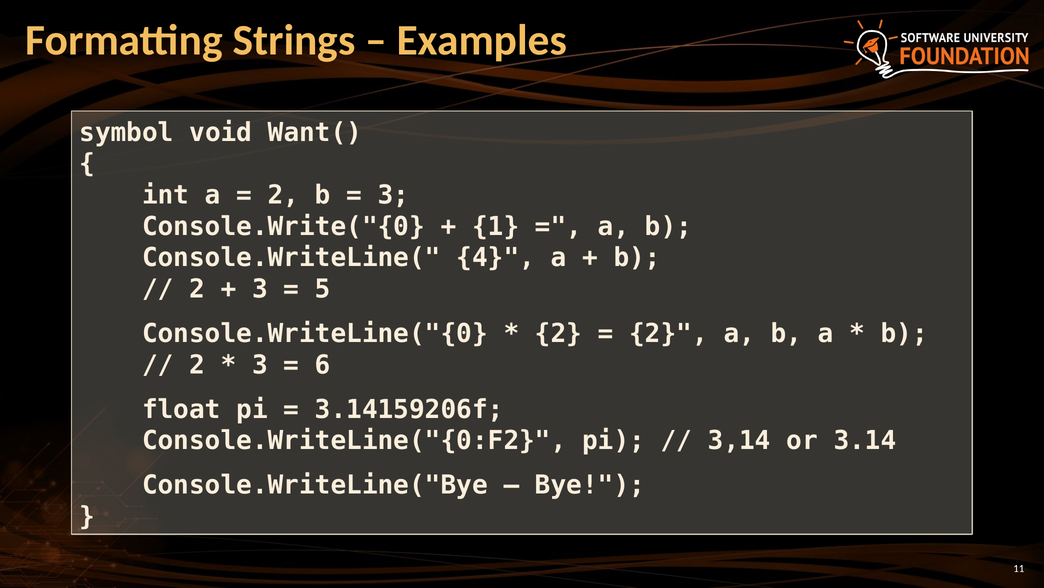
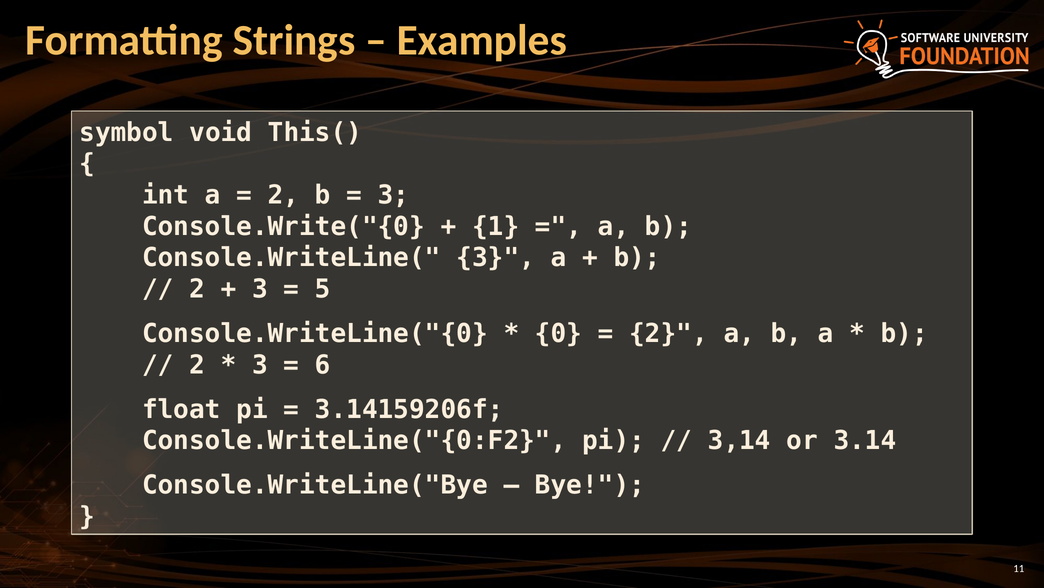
Want(: Want( -> This(
Console.WriteLine( 4: 4 -> 3
2 at (559, 333): 2 -> 0
